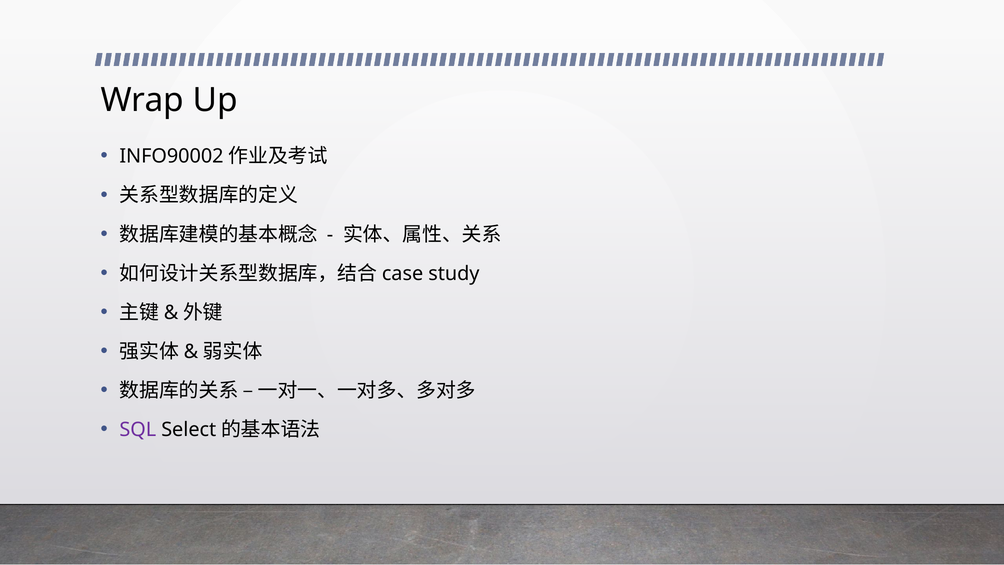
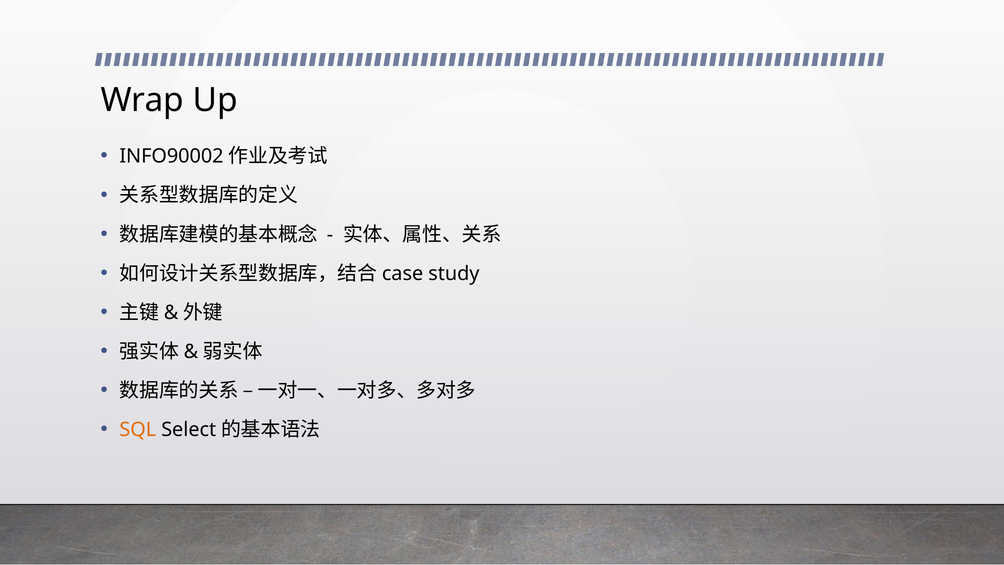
SQL colour: purple -> orange
